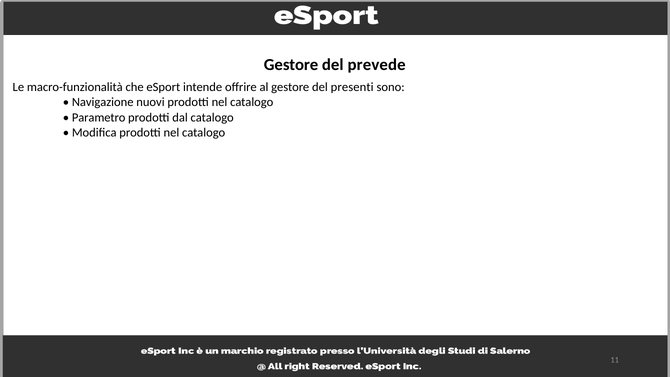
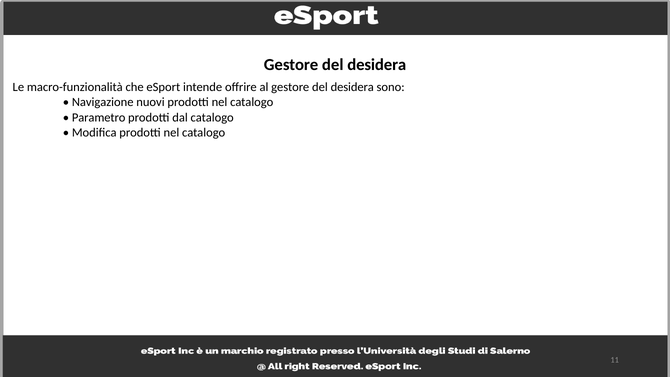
prevede at (377, 65): prevede -> desidera
al gestore del presenti: presenti -> desidera
